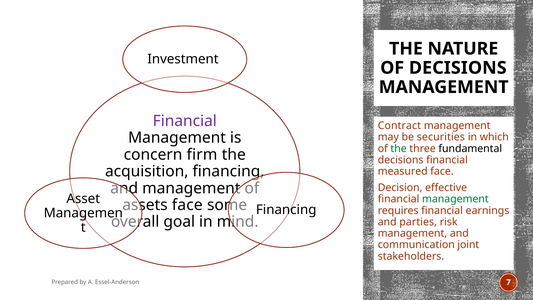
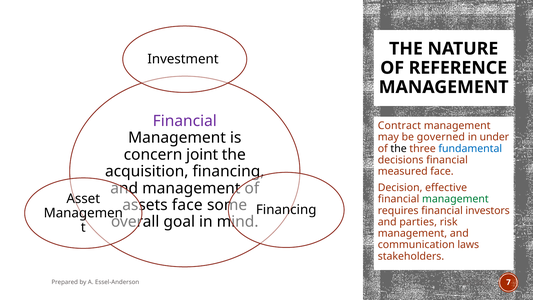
OF DECISIONS: DECISIONS -> REFERENCE
securities: securities -> governed
which: which -> under
the at (399, 148) colour: green -> black
fundamental colour: black -> blue
firm: firm -> joint
earnings: earnings -> investors
joint: joint -> laws
